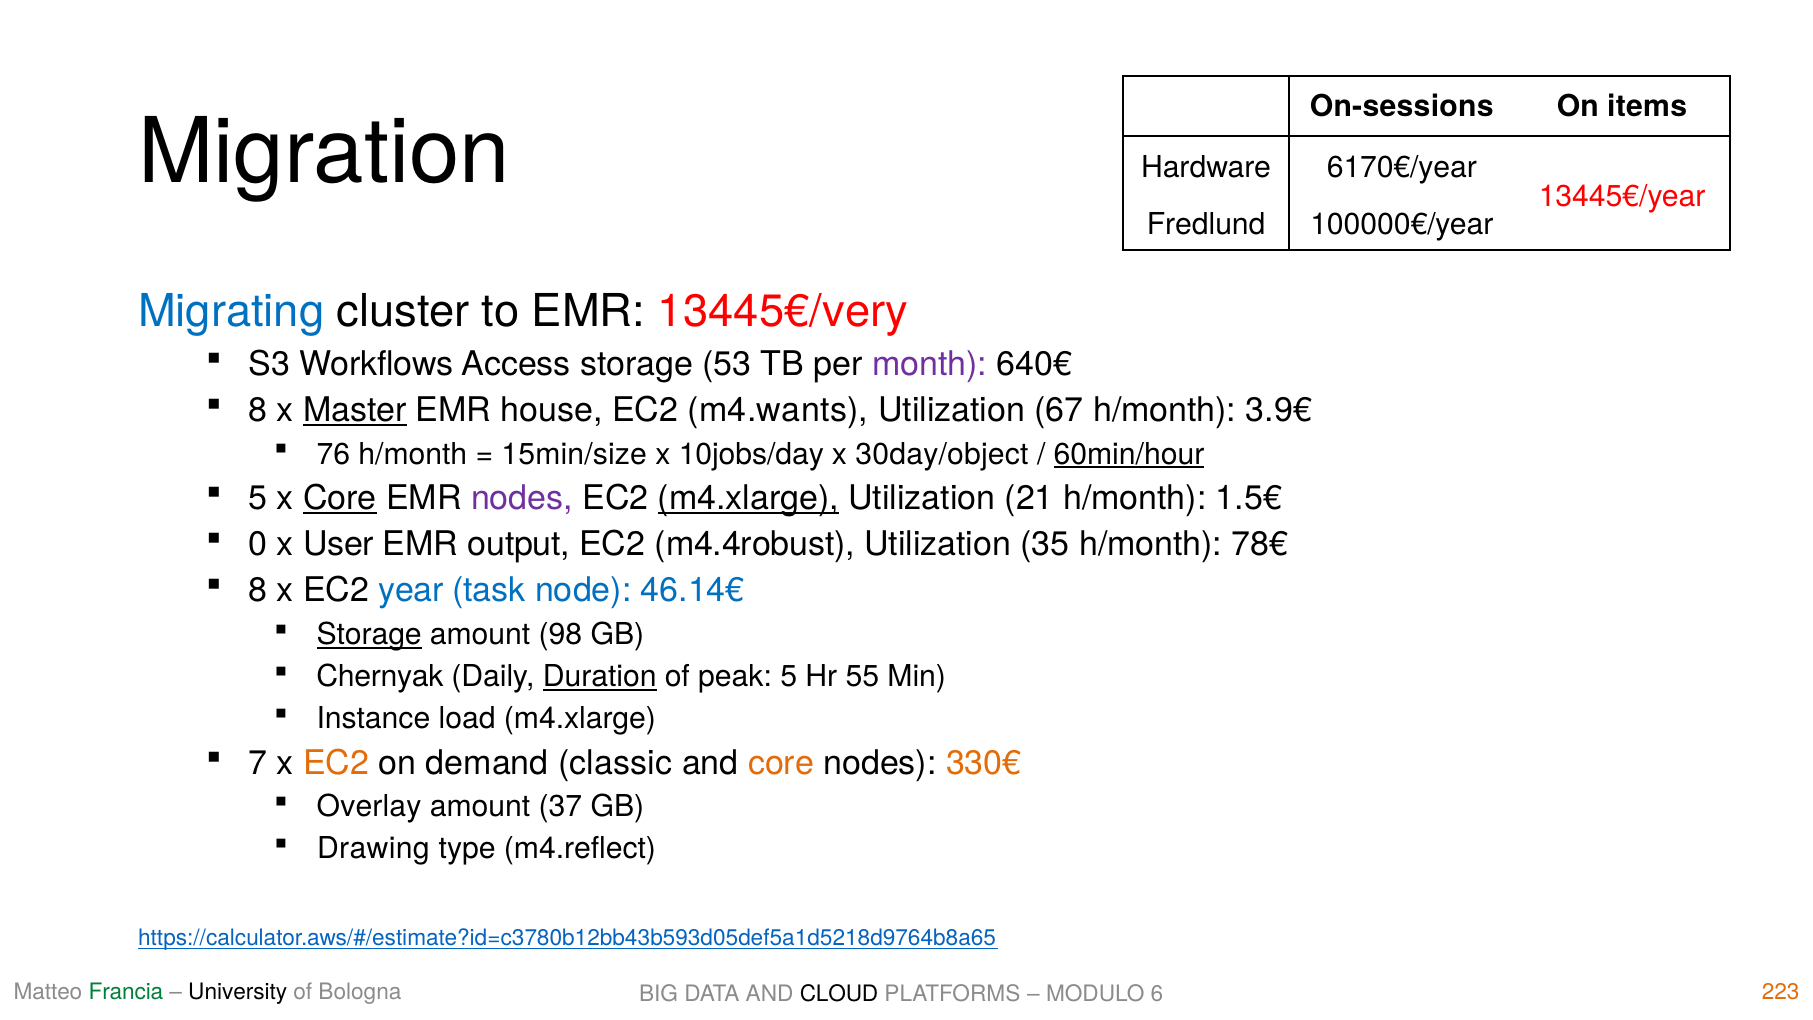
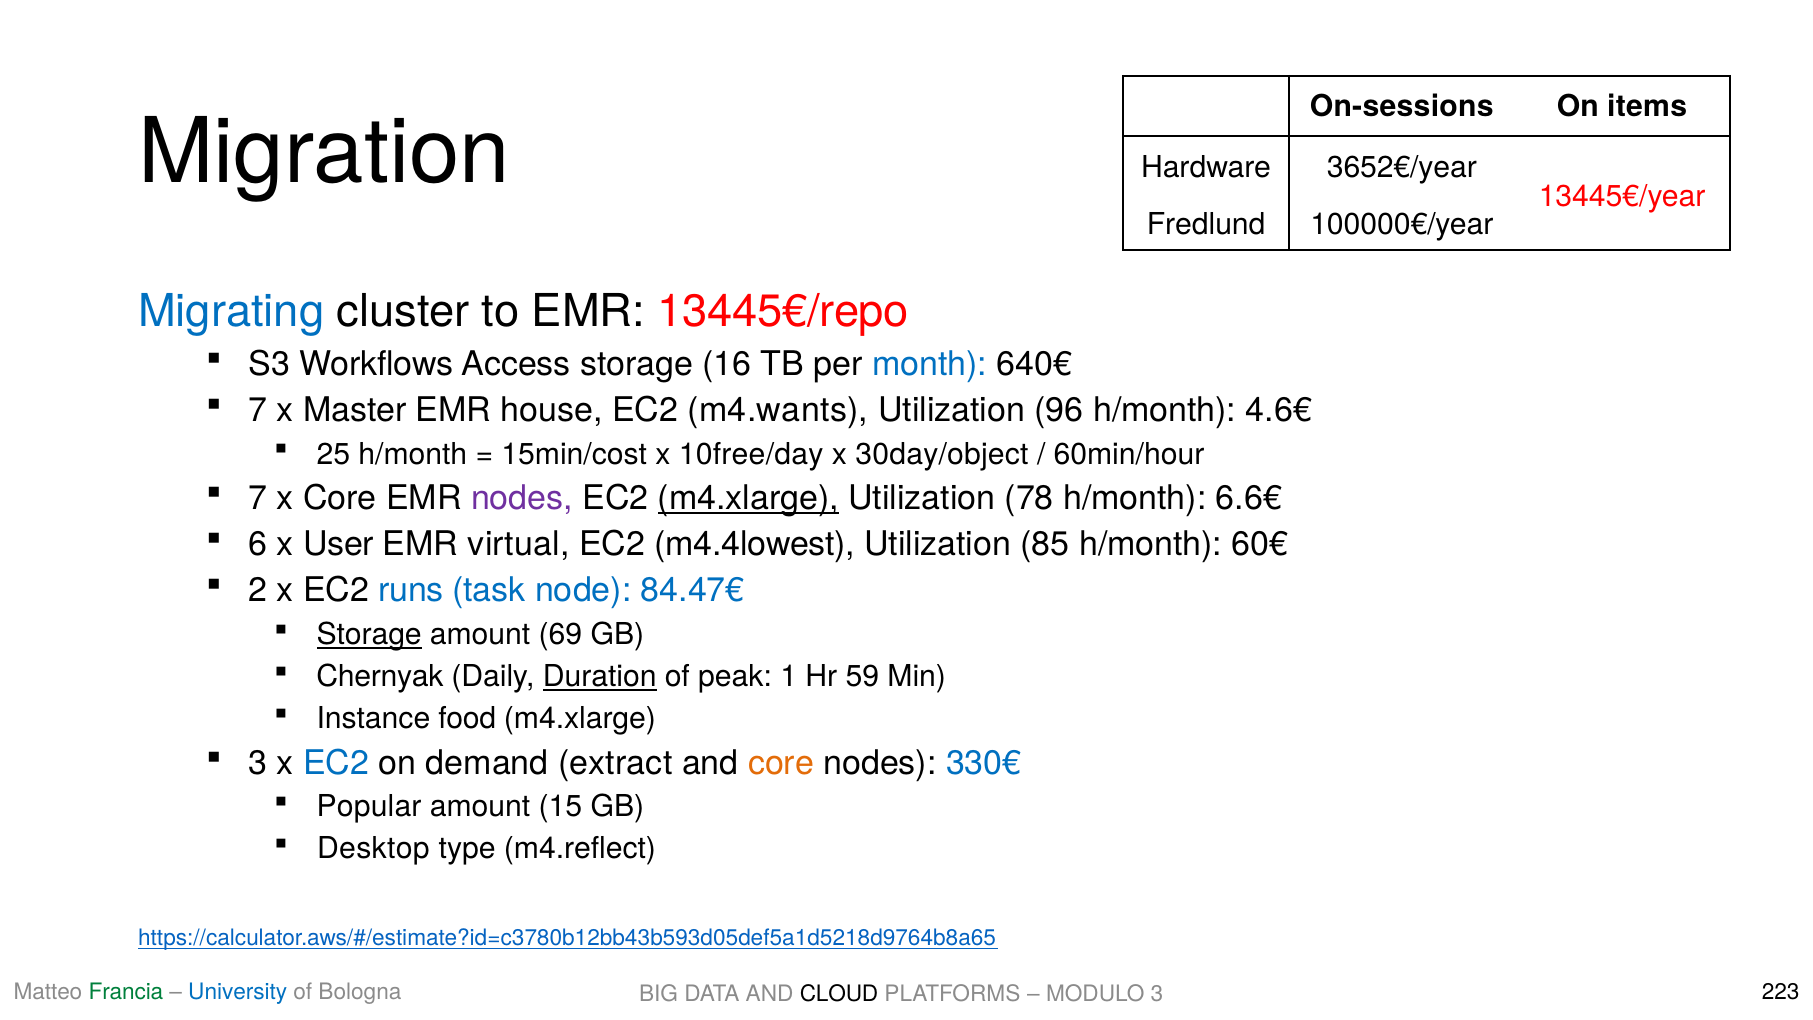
6170€/year: 6170€/year -> 3652€/year
13445€/very: 13445€/very -> 13445€/repo
53: 53 -> 16
month colour: purple -> blue
8 at (258, 410): 8 -> 7
Master underline: present -> none
67: 67 -> 96
3.9€: 3.9€ -> 4.6€
76: 76 -> 25
15min/size: 15min/size -> 15min/cost
10jobs/day: 10jobs/day -> 10free/day
60min/hour underline: present -> none
5 at (258, 498): 5 -> 7
Core at (340, 498) underline: present -> none
21: 21 -> 78
1.5€: 1.5€ -> 6.6€
0: 0 -> 6
output: output -> virtual
m4.4robust: m4.4robust -> m4.4lowest
35: 35 -> 85
78€: 78€ -> 60€
8 at (258, 591): 8 -> 2
year: year -> runs
46.14€: 46.14€ -> 84.47€
98: 98 -> 69
peak 5: 5 -> 1
55: 55 -> 59
load: load -> food
7 at (258, 763): 7 -> 3
EC2 at (336, 763) colour: orange -> blue
classic: classic -> extract
330€ colour: orange -> blue
Overlay: Overlay -> Popular
37: 37 -> 15
Drawing: Drawing -> Desktop
University colour: black -> blue
223 colour: orange -> black
6 at (1157, 994): 6 -> 3
